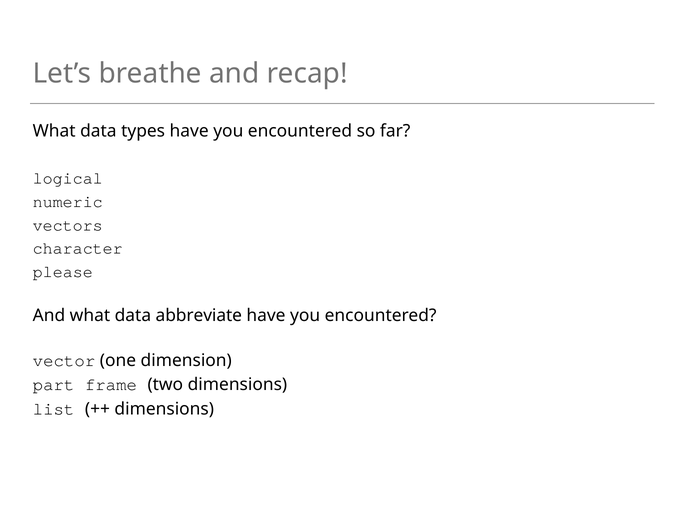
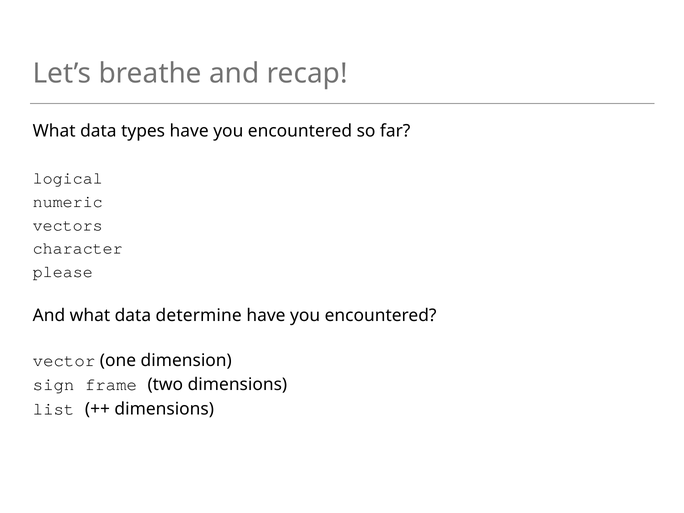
abbreviate: abbreviate -> determine
part: part -> sign
